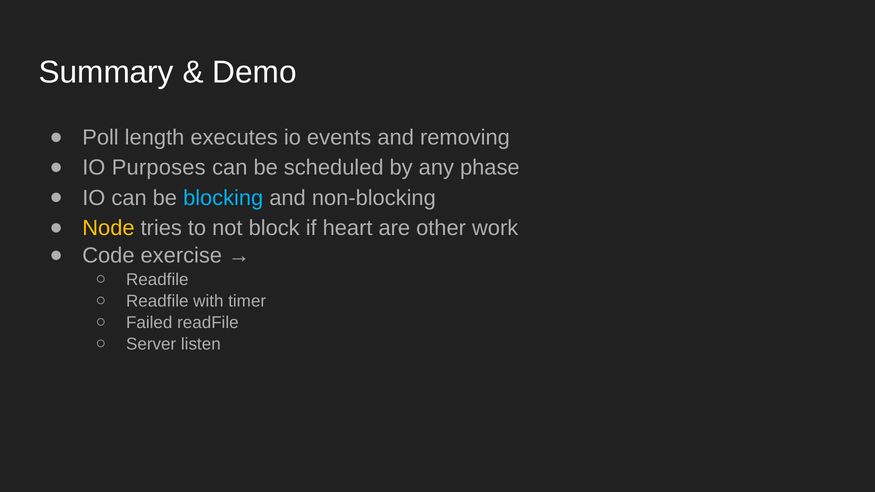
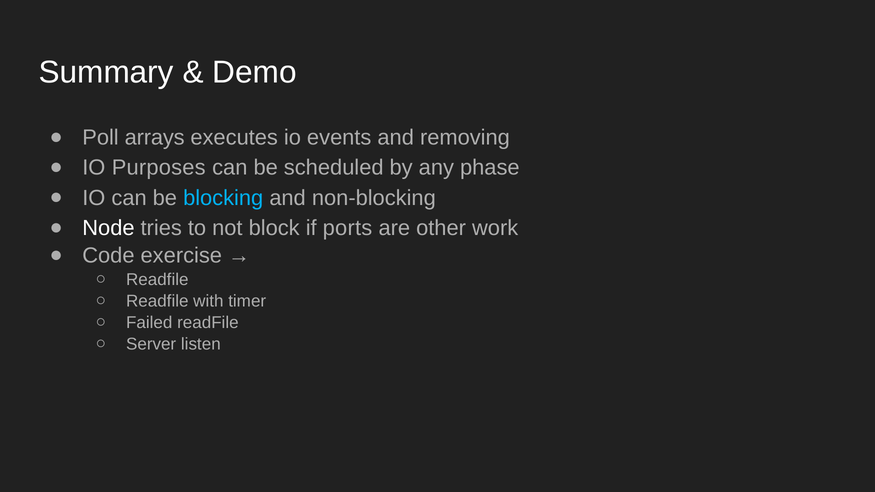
length: length -> arrays
Node colour: yellow -> white
heart: heart -> ports
